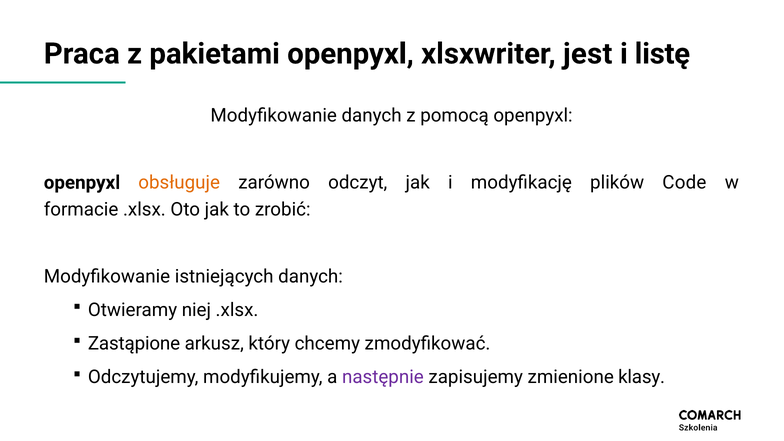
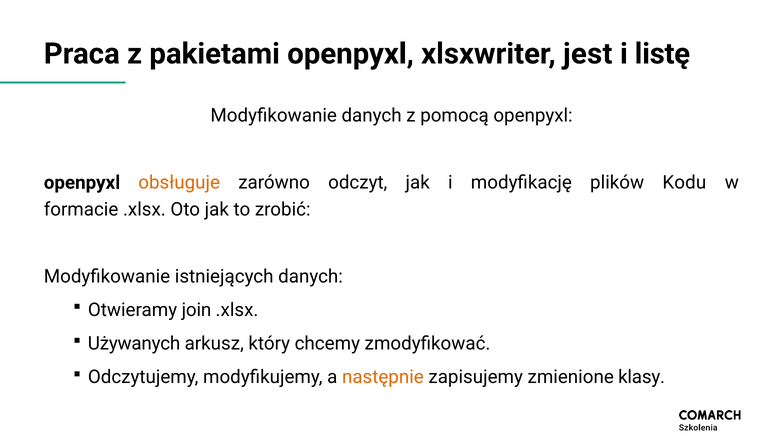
Code: Code -> Kodu
niej: niej -> join
Zastąpione: Zastąpione -> Używanych
następnie colour: purple -> orange
